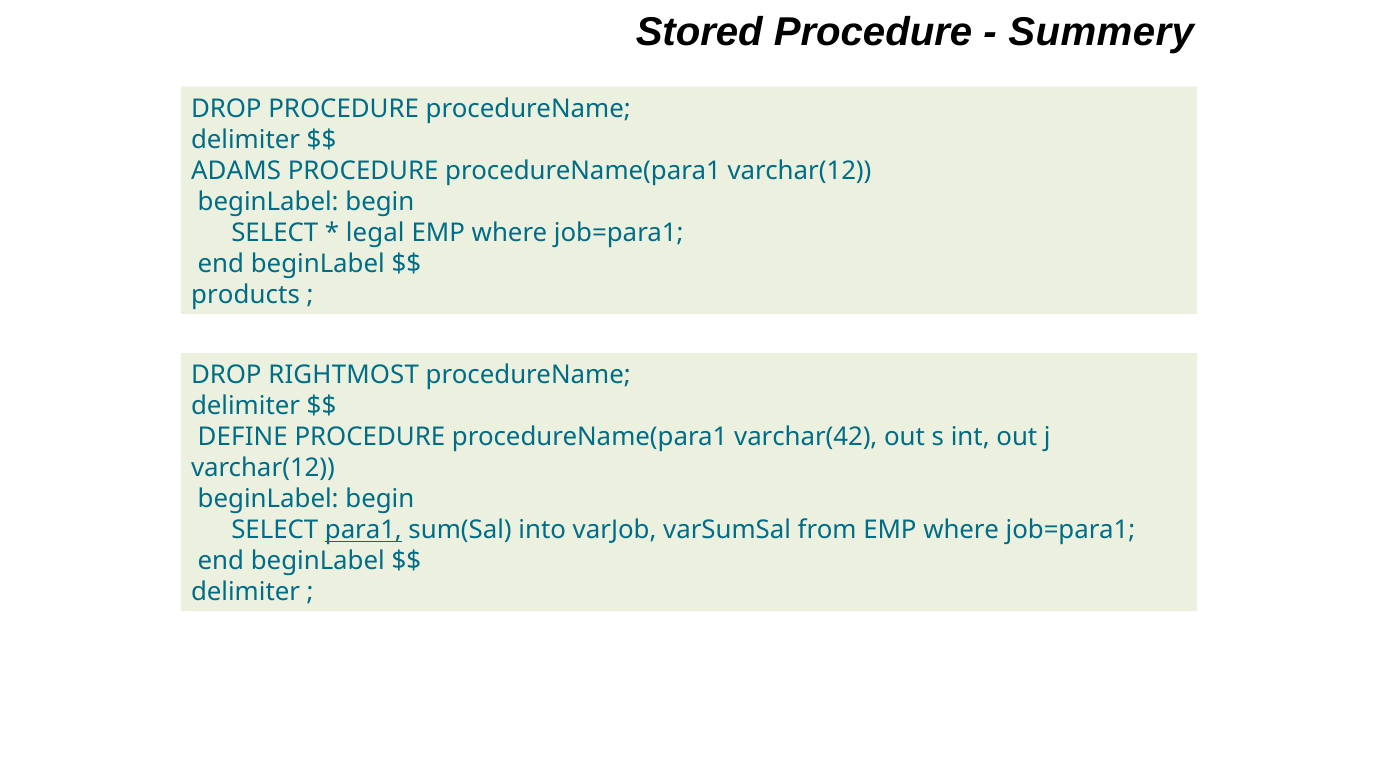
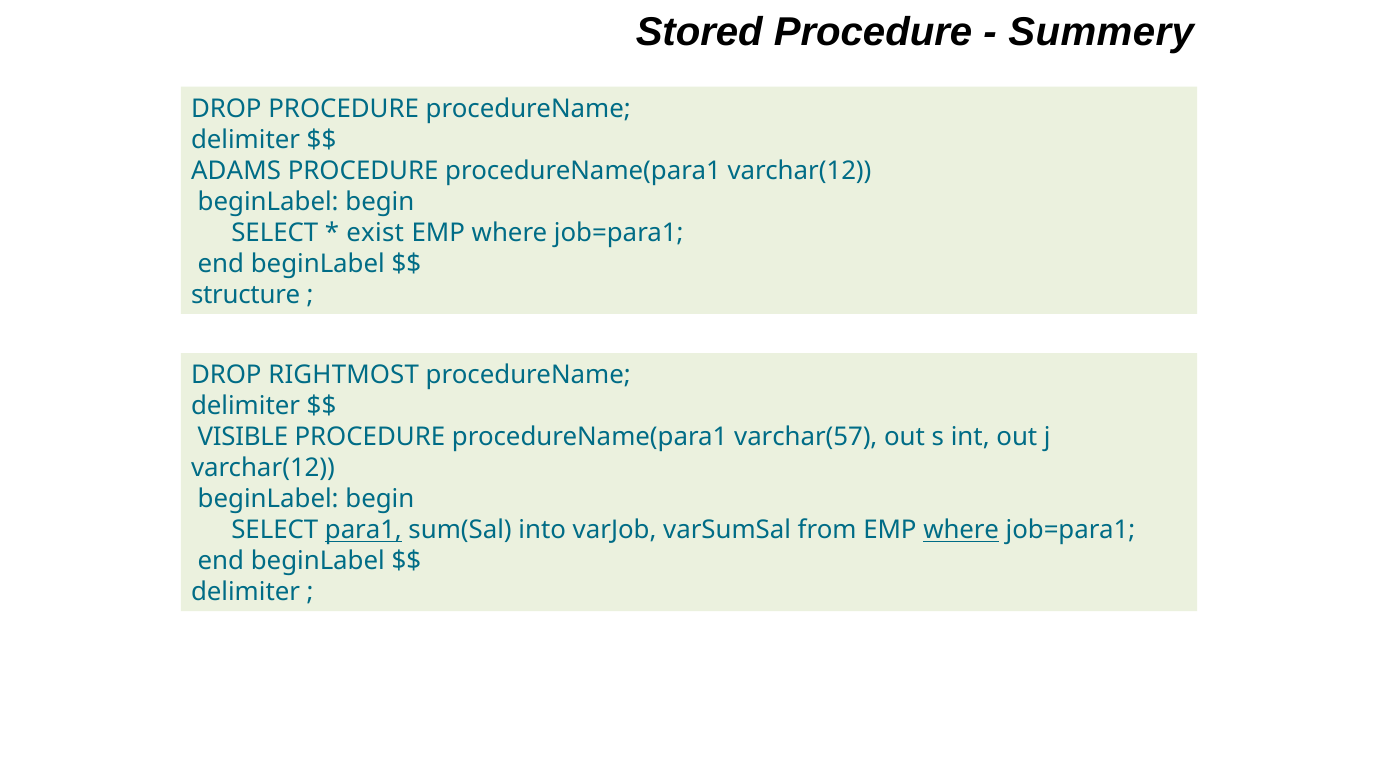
legal: legal -> exist
products: products -> structure
DEFINE: DEFINE -> VISIBLE
varchar(42: varchar(42 -> varchar(57
where at (961, 531) underline: none -> present
